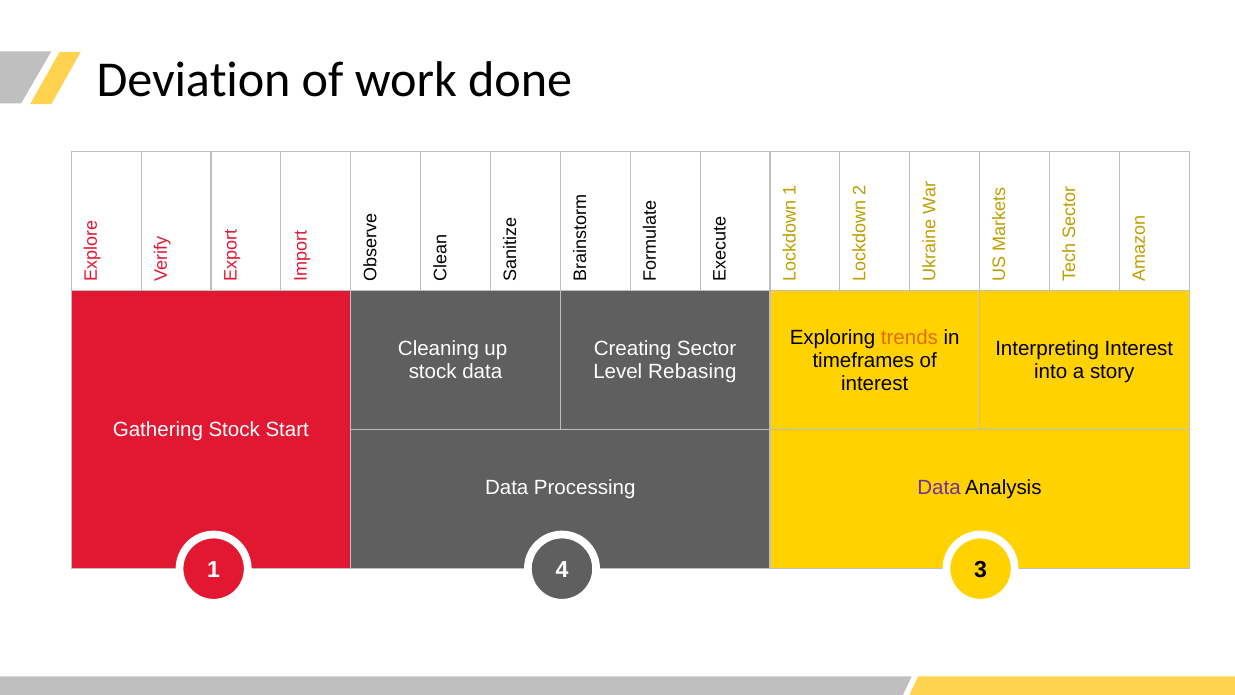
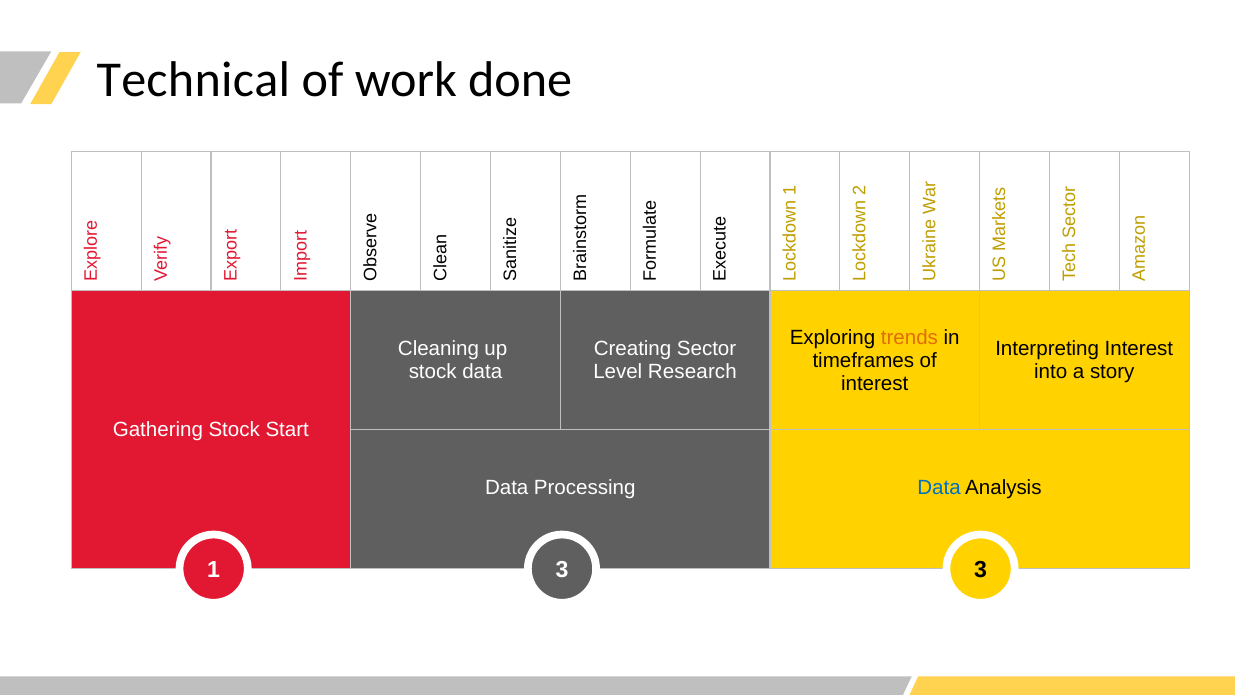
Deviation: Deviation -> Technical
Rebasing: Rebasing -> Research
Data at (939, 488) colour: purple -> blue
1 4: 4 -> 3
